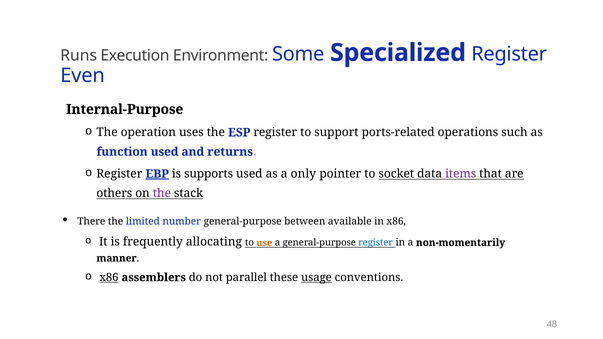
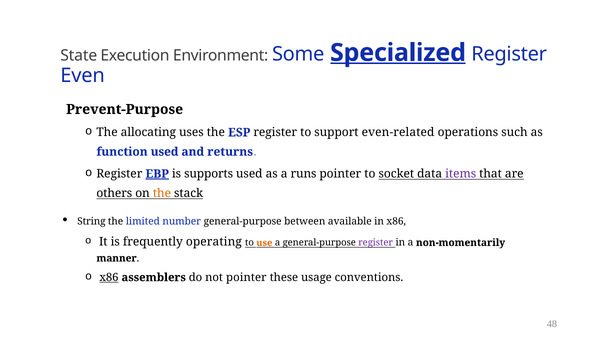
Runs: Runs -> State
Specialized underline: none -> present
Internal-Purpose: Internal-Purpose -> Prevent-Purpose
operation: operation -> allocating
ports-related: ports-related -> even-related
only: only -> runs
the at (162, 193) colour: purple -> orange
There: There -> String
allocating: allocating -> operating
register at (376, 243) colour: blue -> purple
not parallel: parallel -> pointer
usage underline: present -> none
